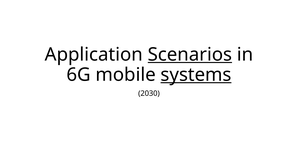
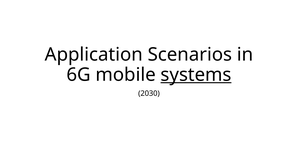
Scenarios underline: present -> none
